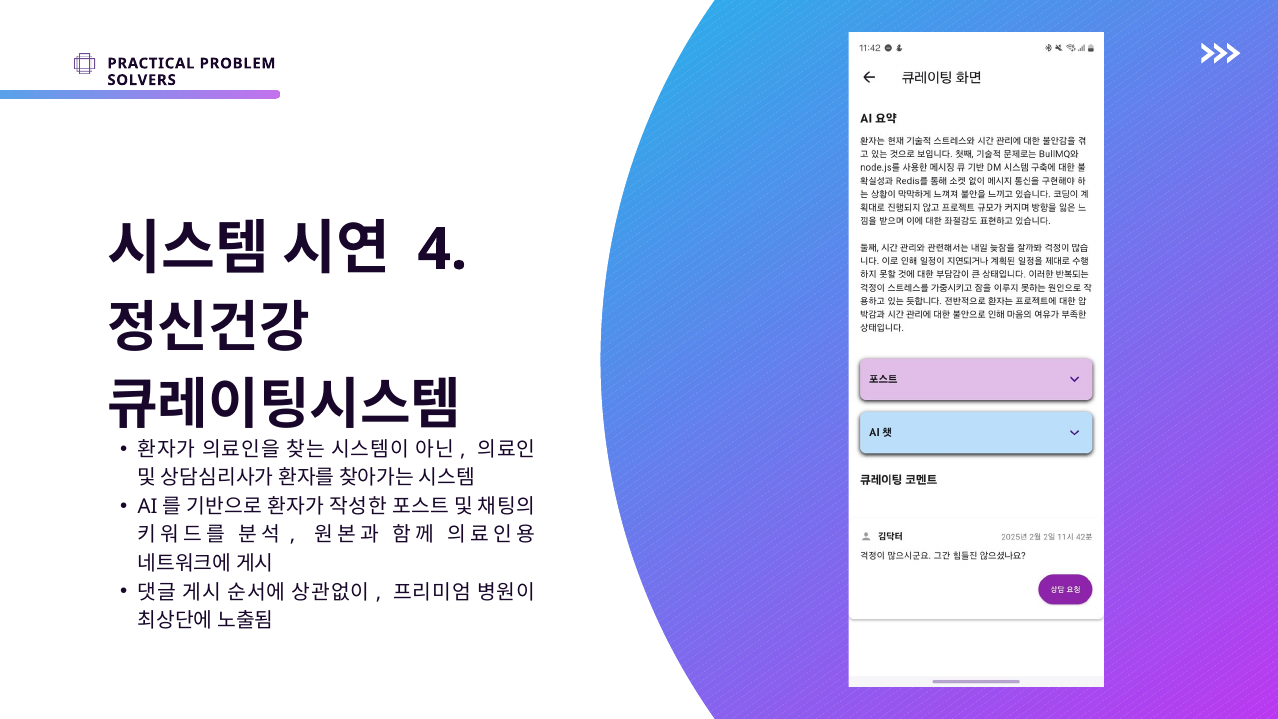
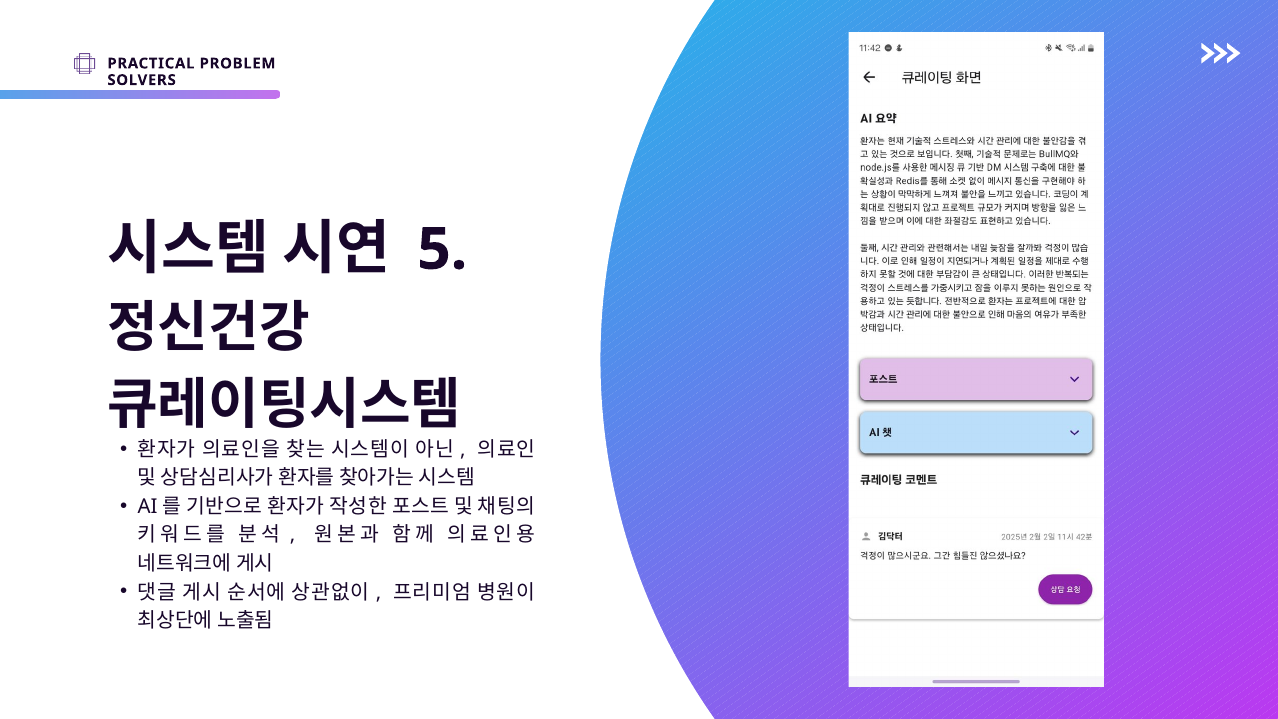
4: 4 -> 5
